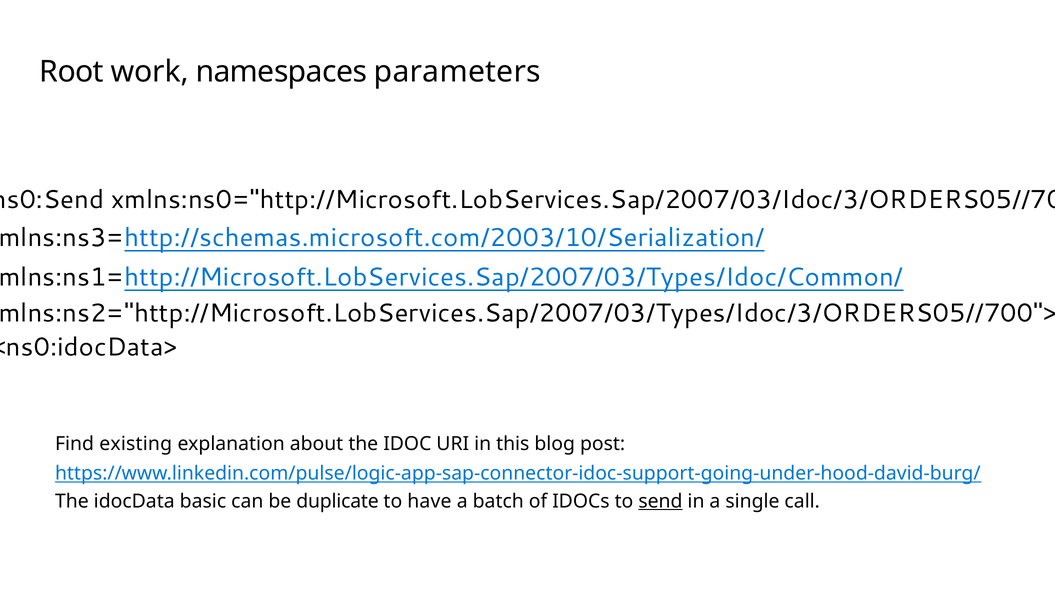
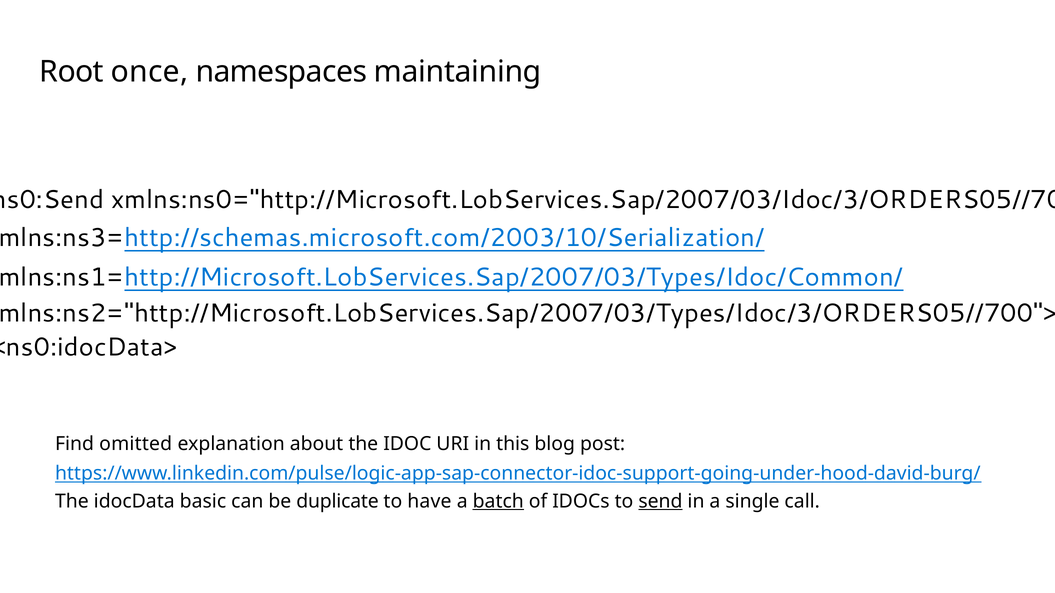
work: work -> once
parameters: parameters -> maintaining
existing: existing -> omitted
batch underline: none -> present
